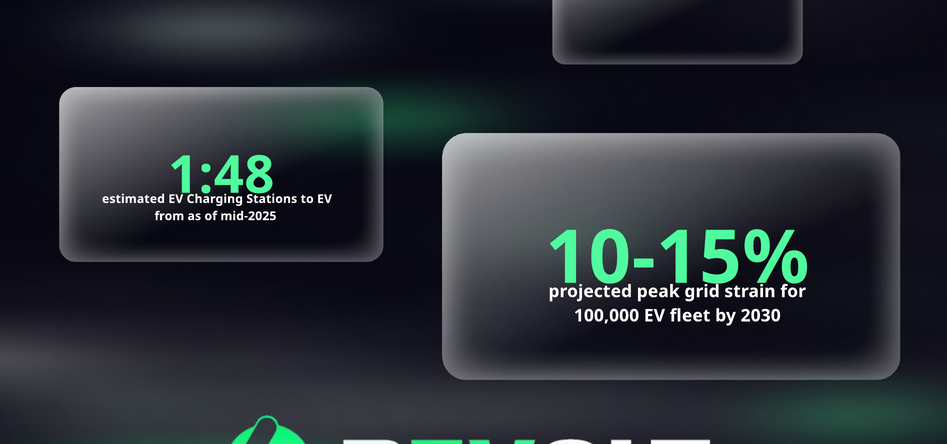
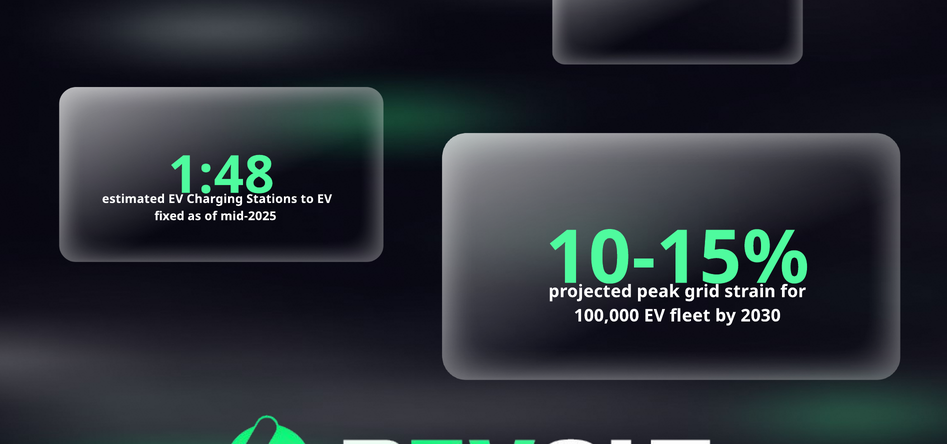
from: from -> fixed
